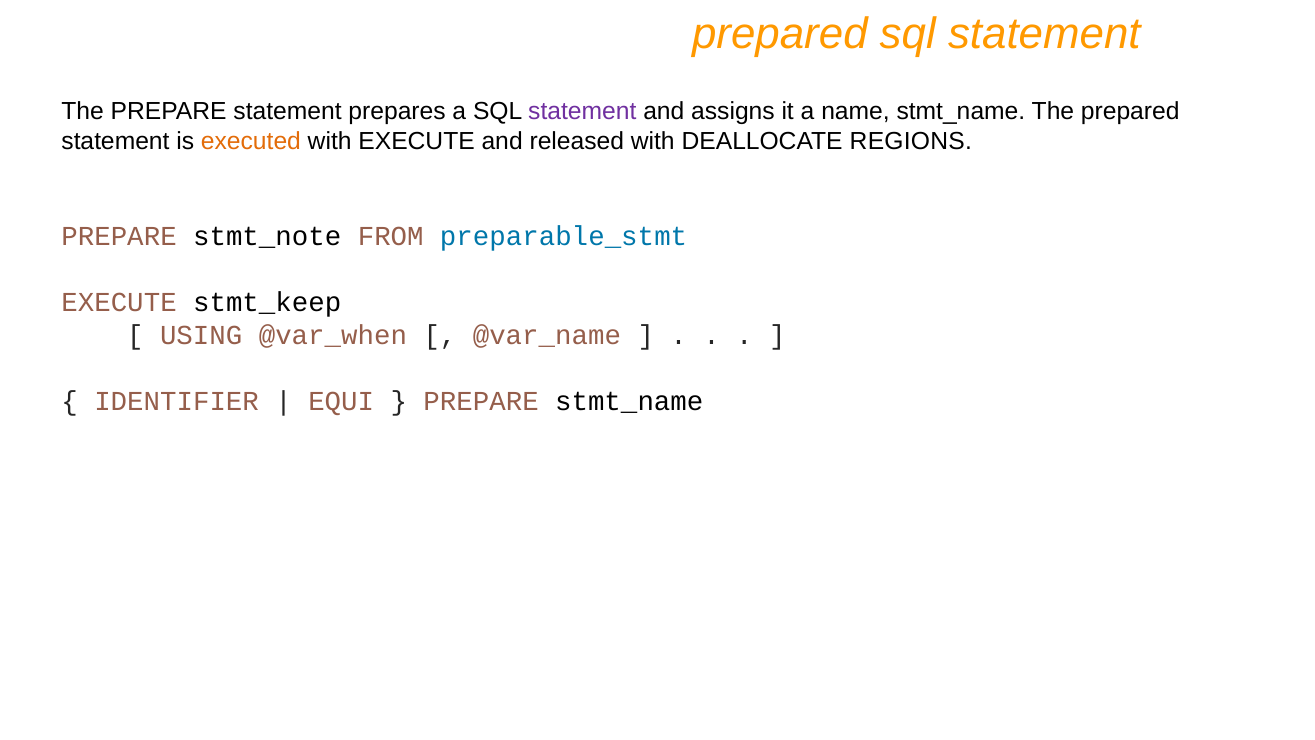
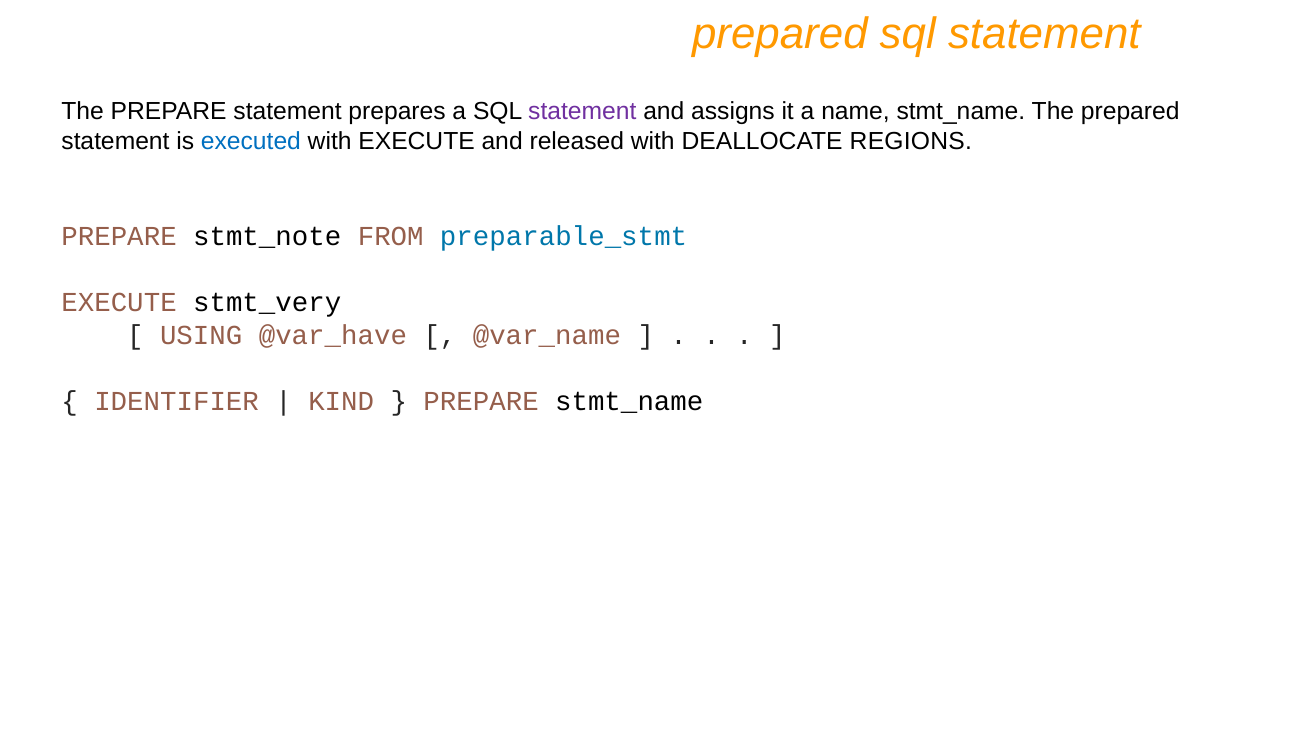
executed colour: orange -> blue
stmt_keep: stmt_keep -> stmt_very
@var_when: @var_when -> @var_have
EQUI: EQUI -> KIND
